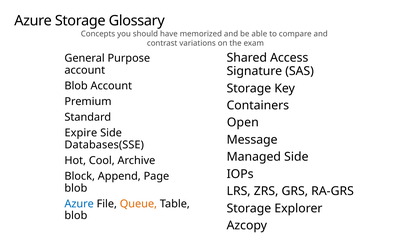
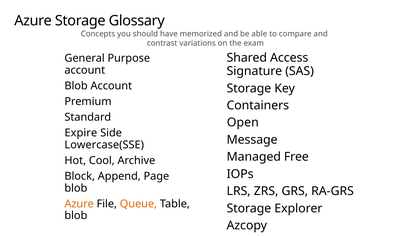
Databases(SSE: Databases(SSE -> Lowercase(SSE
Managed Side: Side -> Free
Azure at (79, 204) colour: blue -> orange
